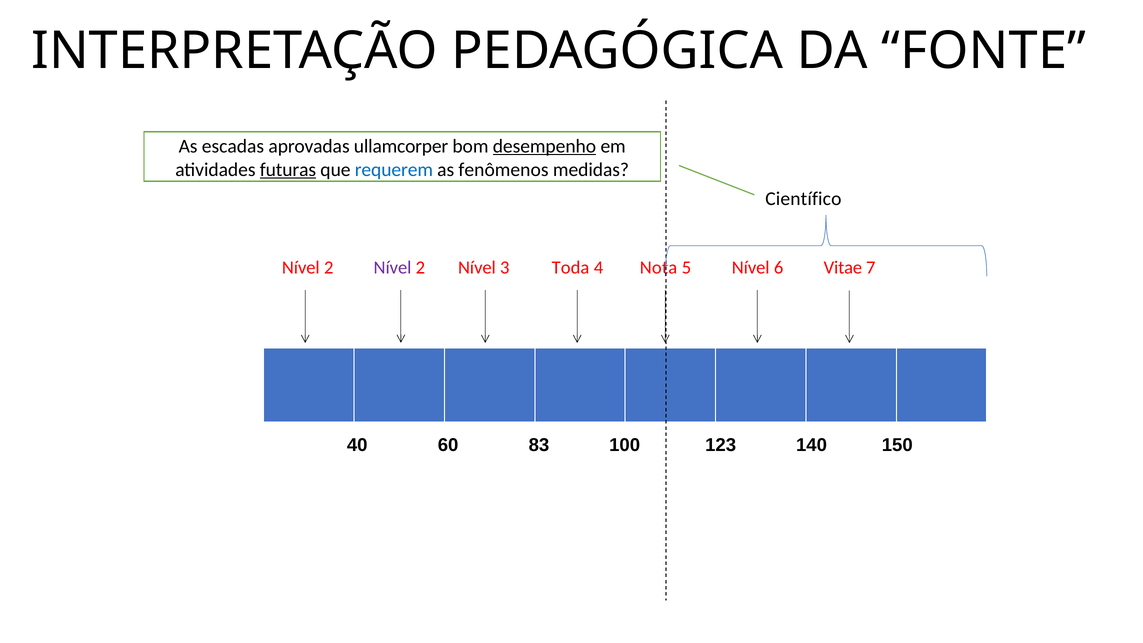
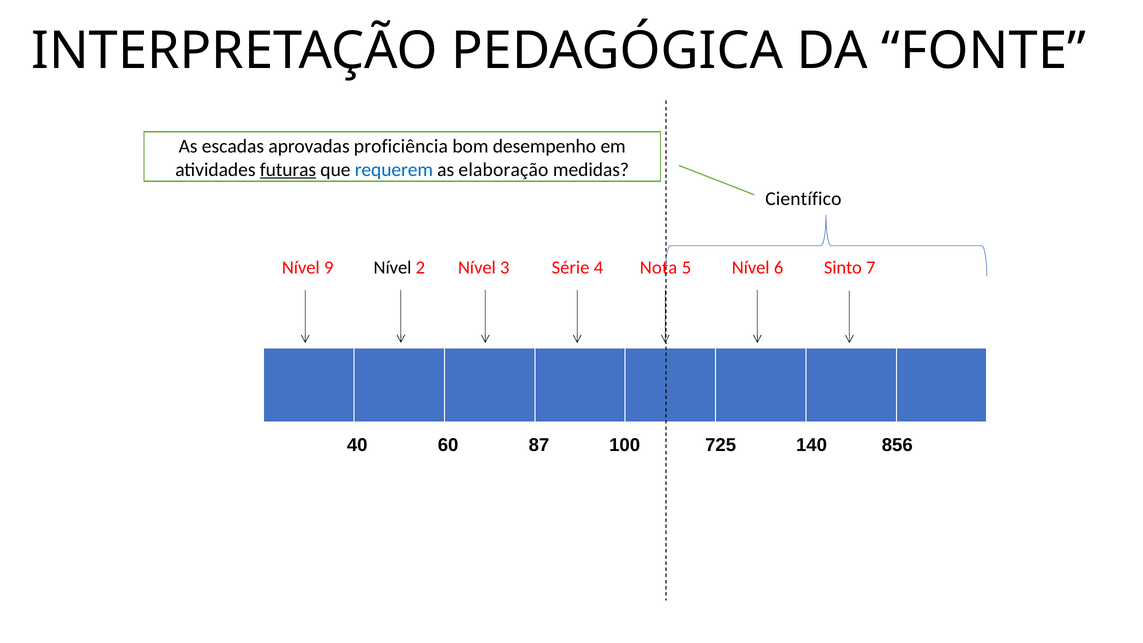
ullamcorper: ullamcorper -> proficiência
desempenho underline: present -> none
fenômenos: fenômenos -> elaboração
Nível at (393, 268) colour: purple -> black
Toda: Toda -> Série
Vitae: Vitae -> Sinto
2 at (329, 268): 2 -> 9
83: 83 -> 87
123: 123 -> 725
150: 150 -> 856
